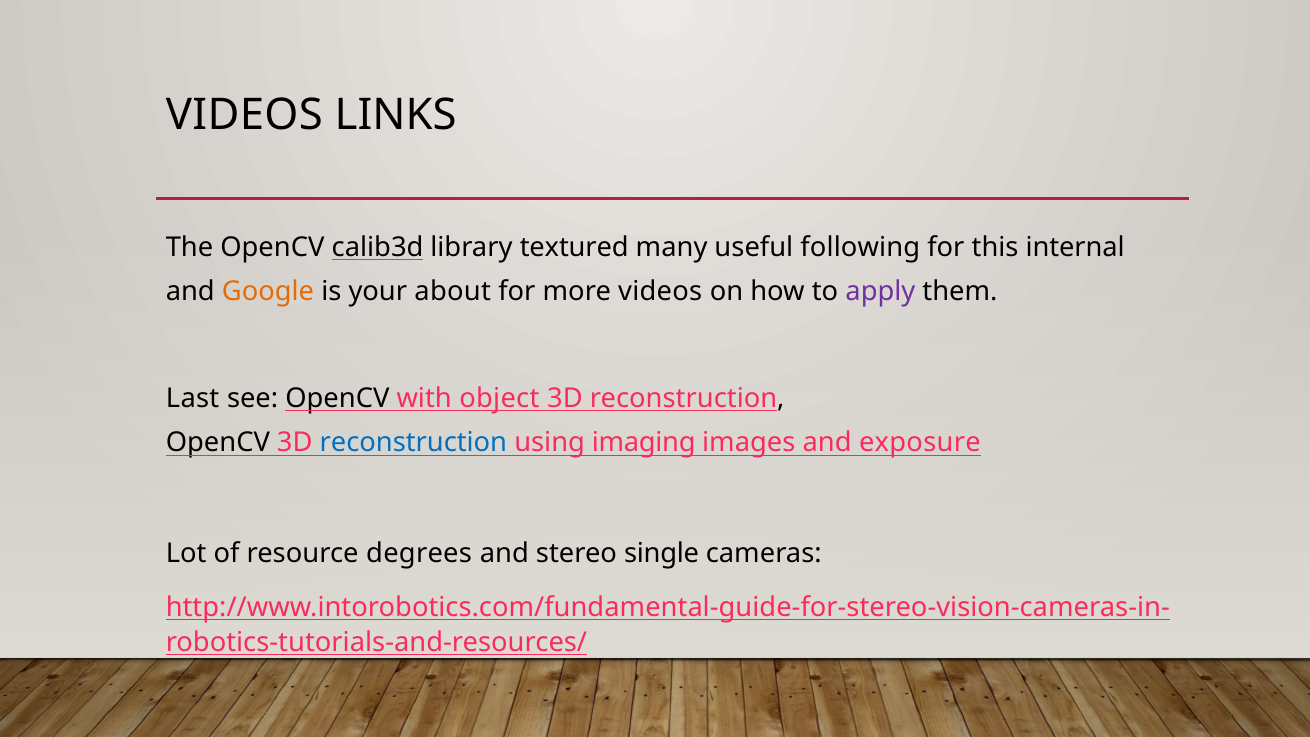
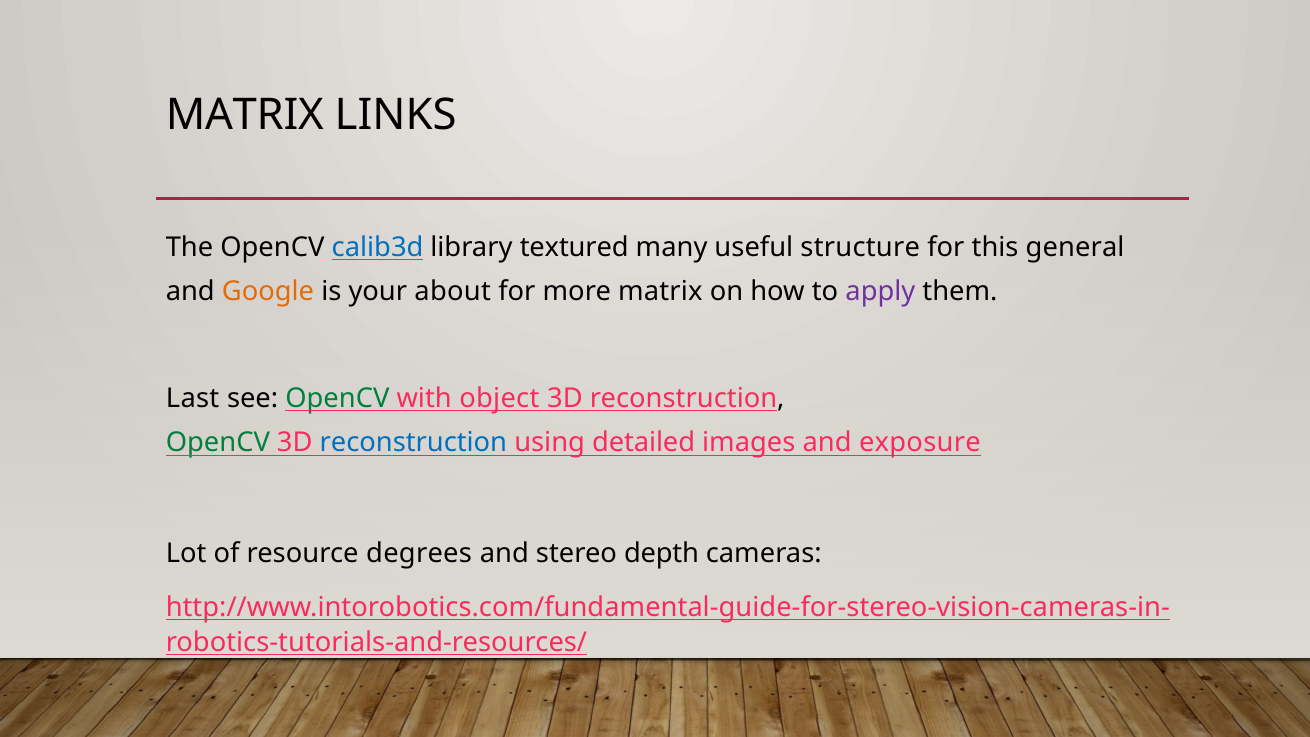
VIDEOS at (244, 115): VIDEOS -> MATRIX
calib3d colour: black -> blue
following: following -> structure
internal: internal -> general
more videos: videos -> matrix
OpenCV at (337, 398) colour: black -> green
OpenCV at (218, 443) colour: black -> green
imaging: imaging -> detailed
single: single -> depth
